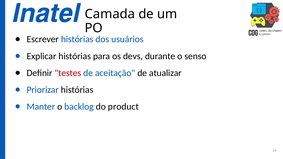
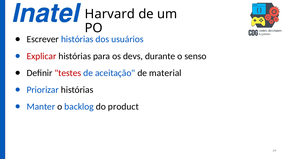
Camada: Camada -> Harvard
Explicar colour: black -> red
atualizar: atualizar -> material
